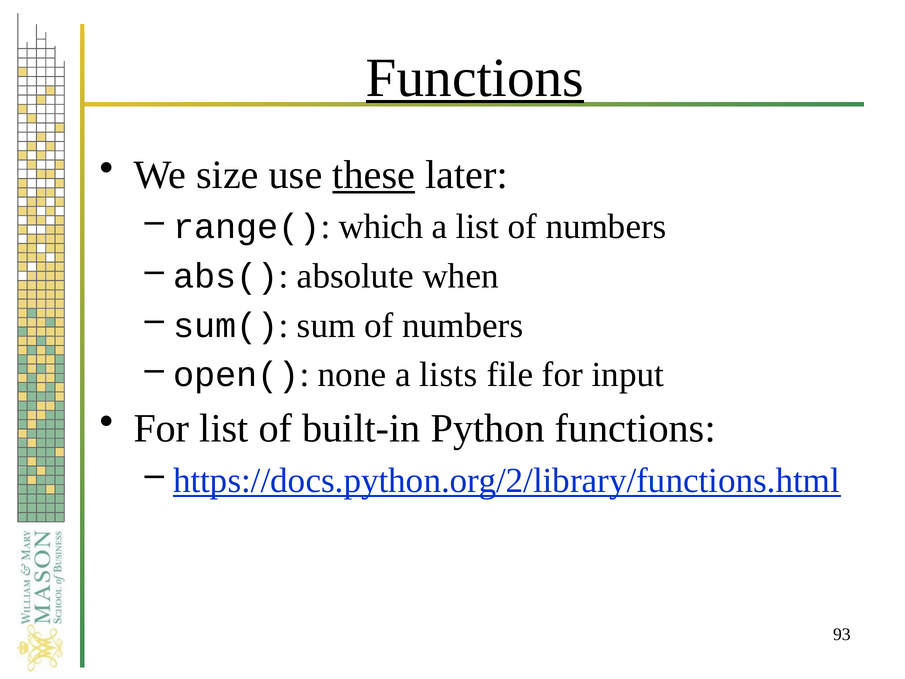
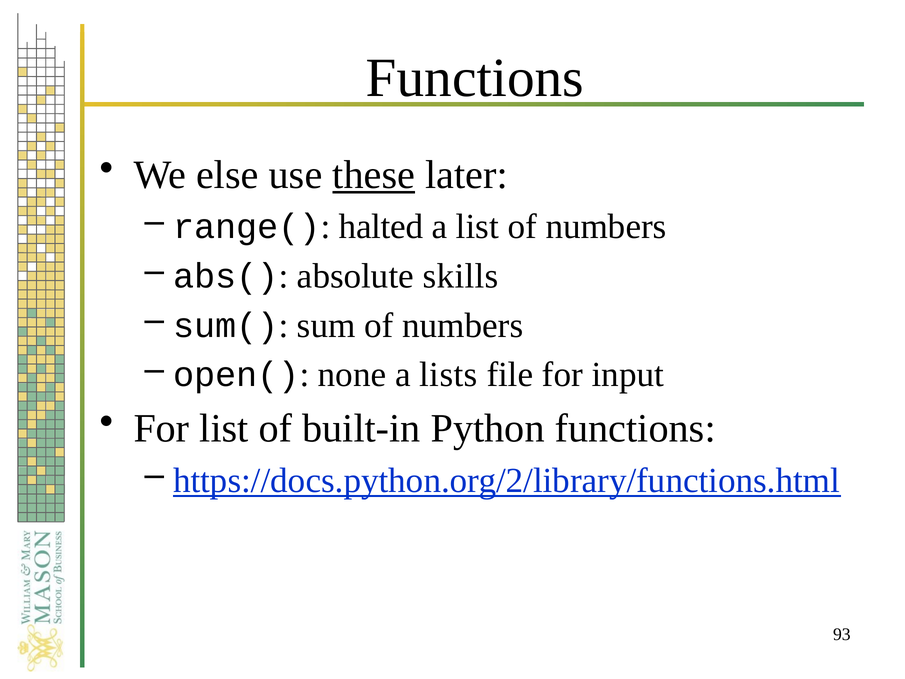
Functions at (475, 78) underline: present -> none
size: size -> else
which: which -> halted
when: when -> skills
